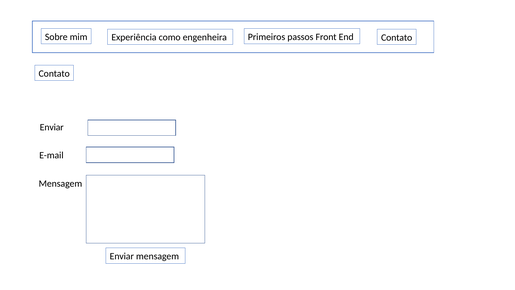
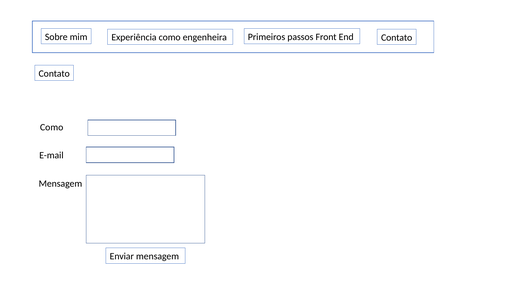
Enviar at (52, 127): Enviar -> Como
